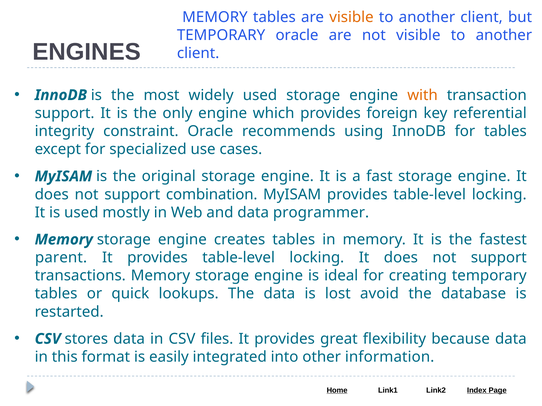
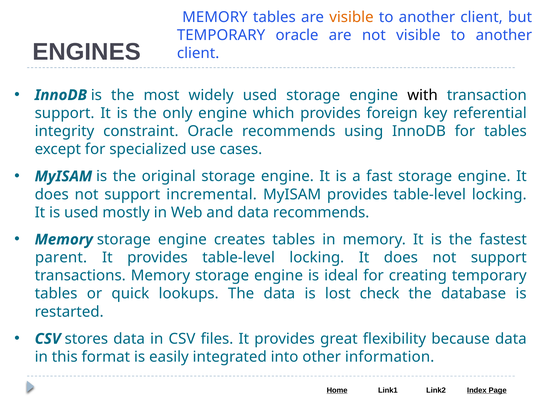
with colour: orange -> black
combination: combination -> incremental
data programmer: programmer -> recommends
avoid: avoid -> check
